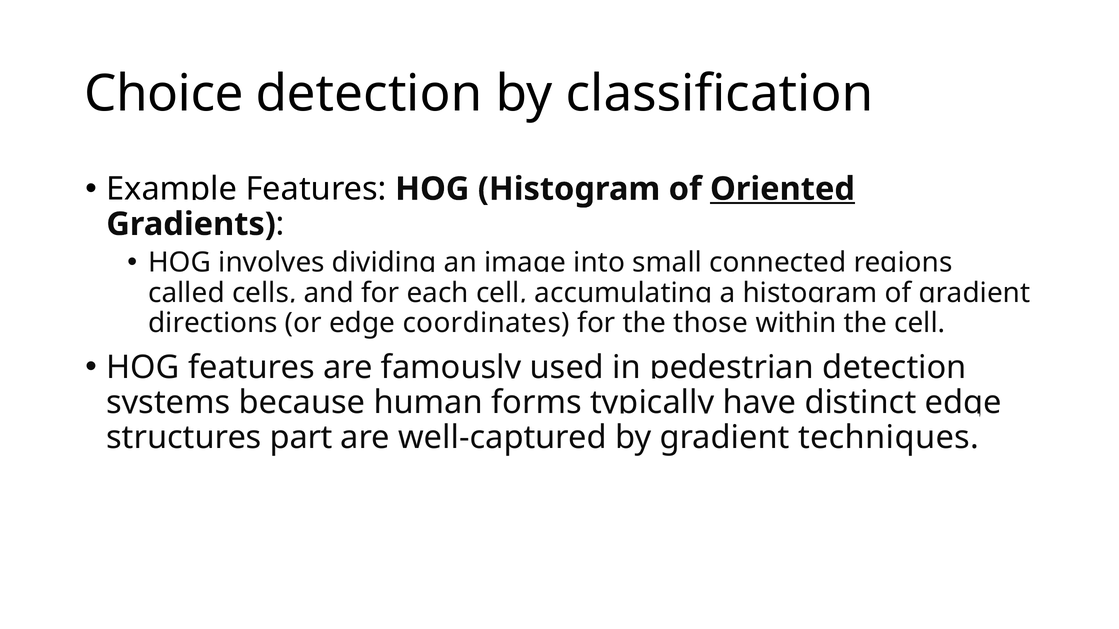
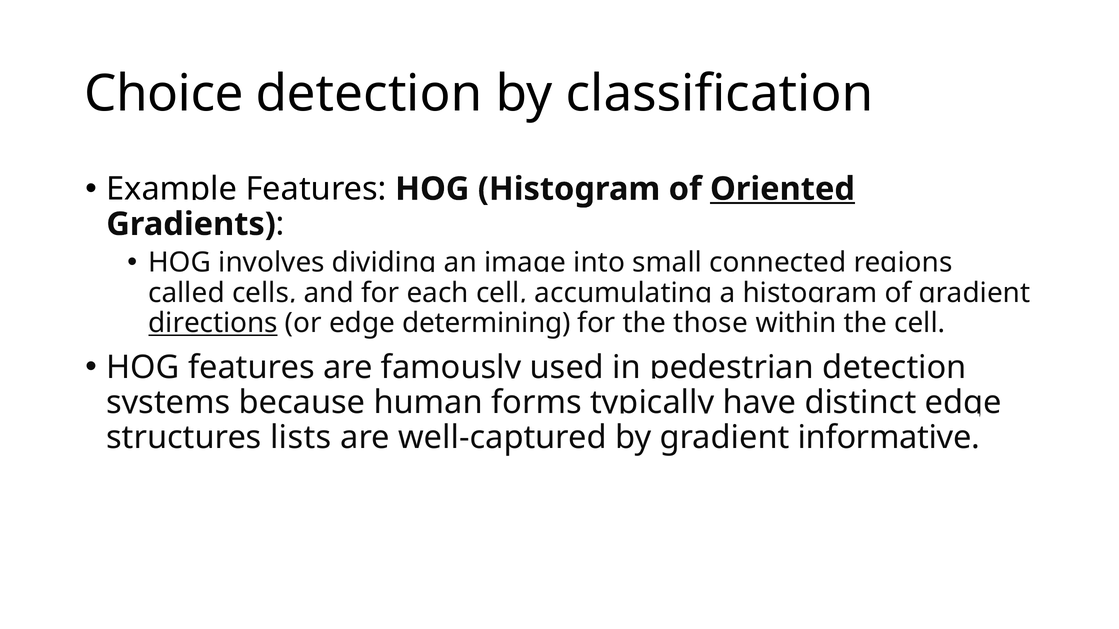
directions underline: none -> present
coordinates: coordinates -> determining
part: part -> lists
techniques: techniques -> informative
